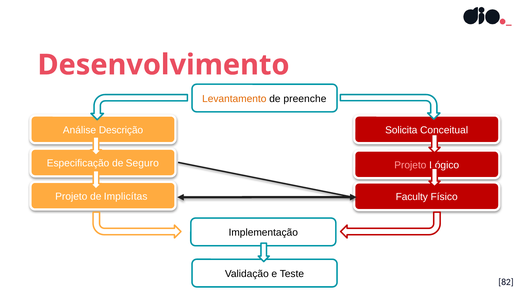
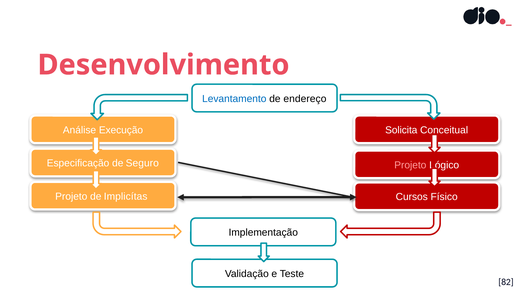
Levantamento colour: orange -> blue
preenche: preenche -> endereço
Descrição: Descrição -> Execução
Faculty: Faculty -> Cursos
